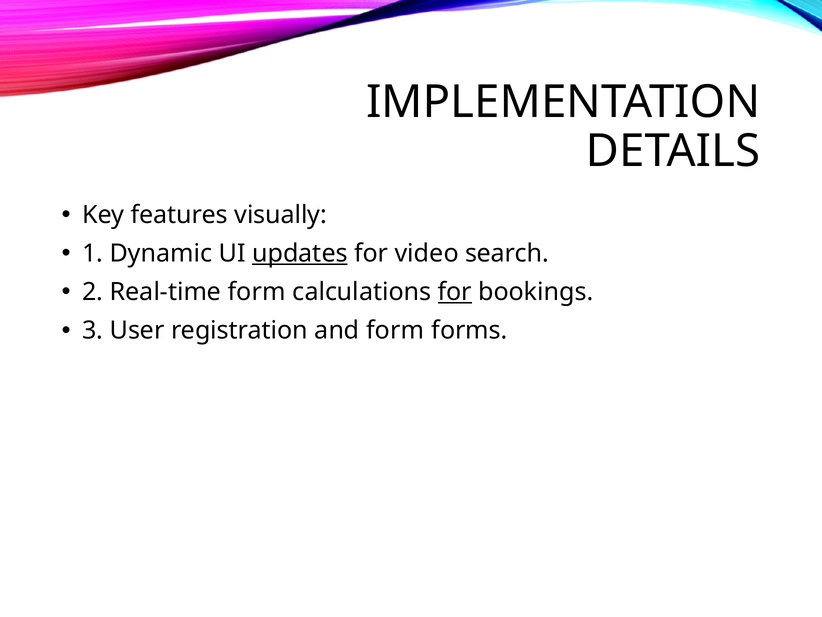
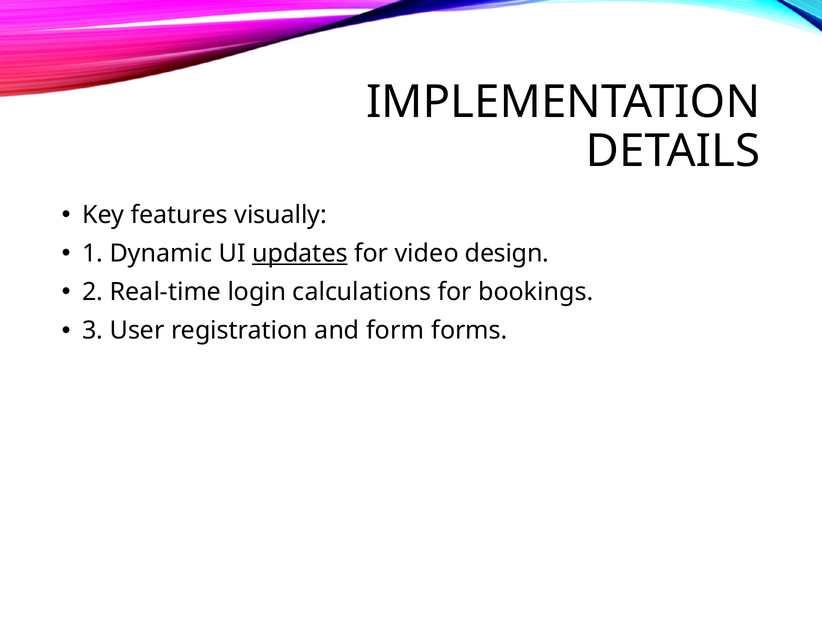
search: search -> design
Real-time form: form -> login
for at (455, 292) underline: present -> none
